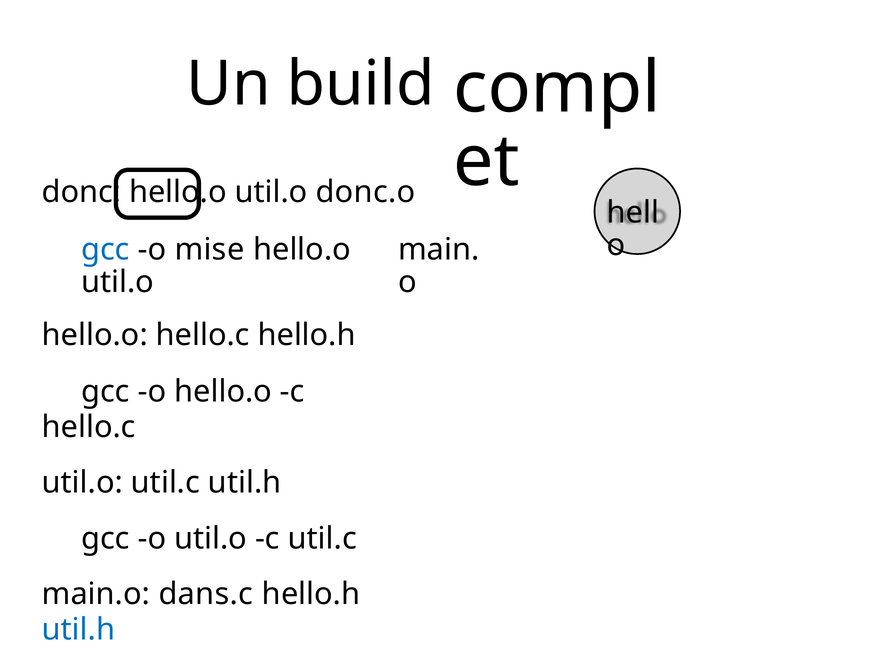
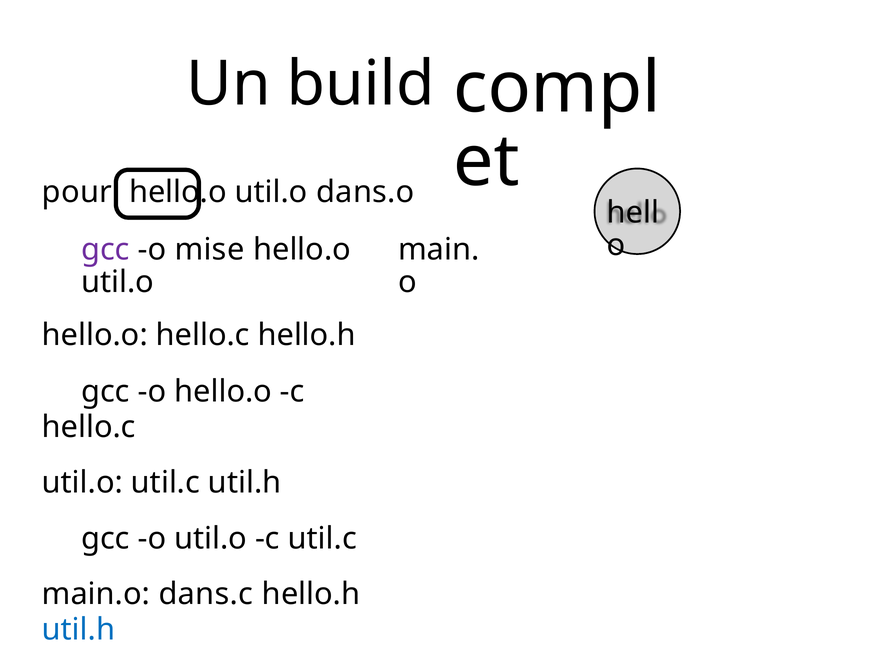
donc: donc -> pour
donc.o: donc.o -> dans.o
gcc at (105, 250) colour: blue -> purple
